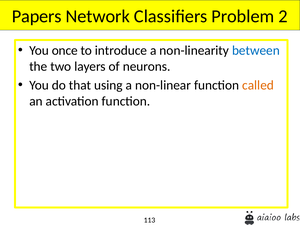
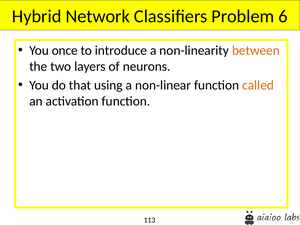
Papers: Papers -> Hybrid
2: 2 -> 6
between colour: blue -> orange
